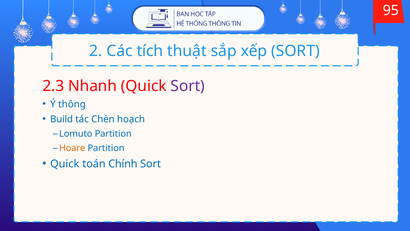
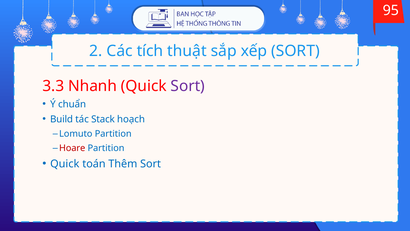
2.3: 2.3 -> 3.3
thông: thông -> chuẩn
Chèn: Chèn -> Stack
Hoare colour: orange -> red
Chính: Chính -> Thêm
